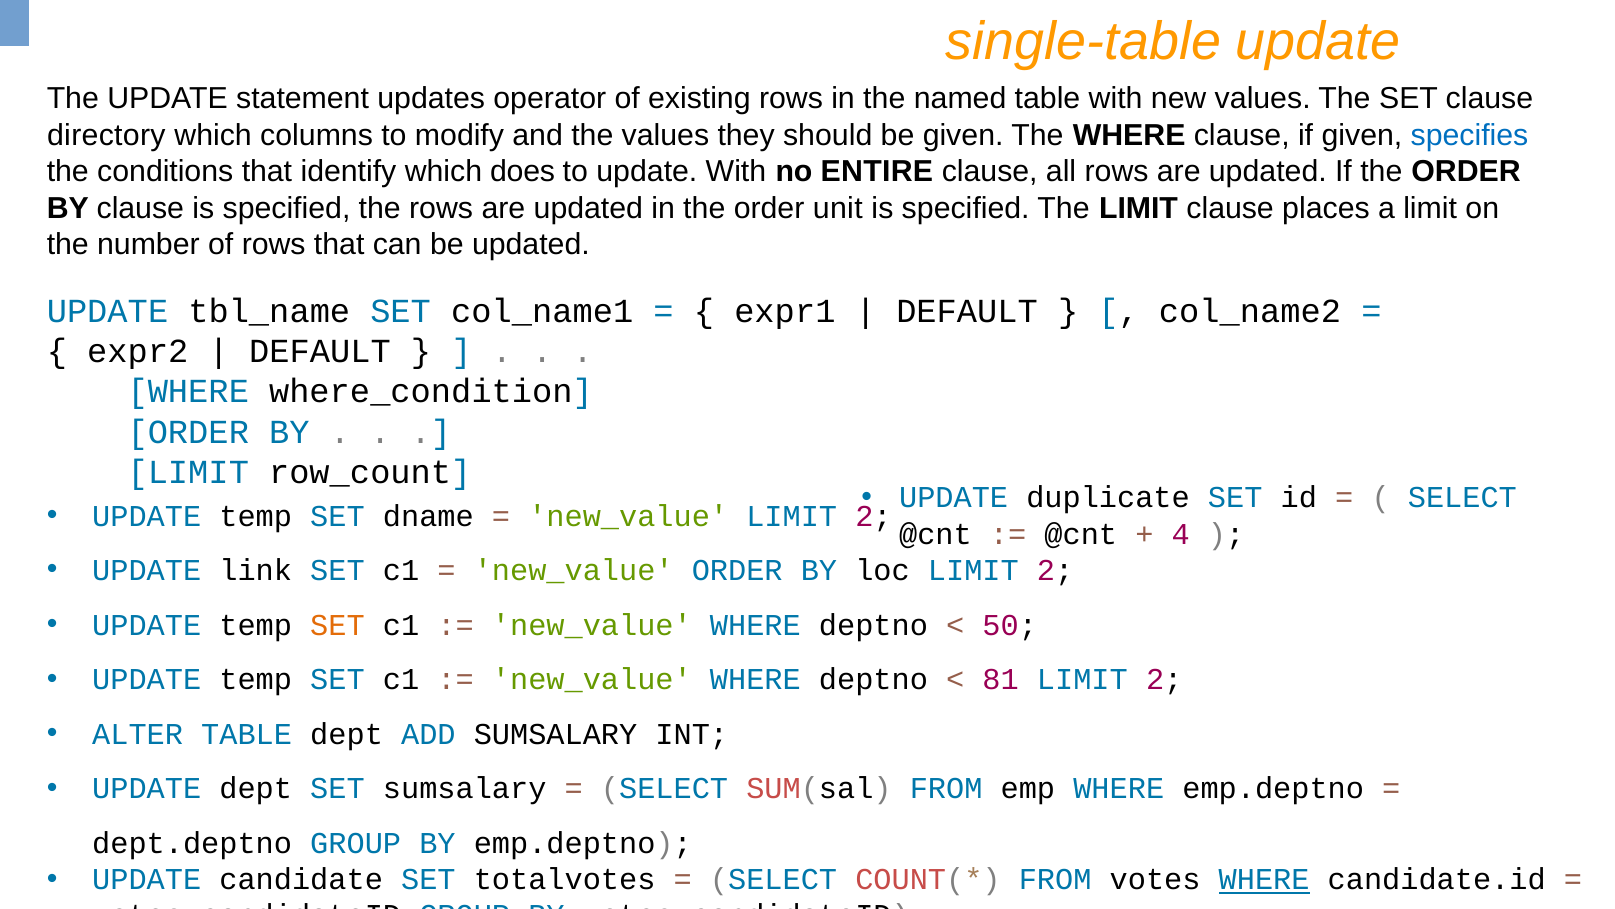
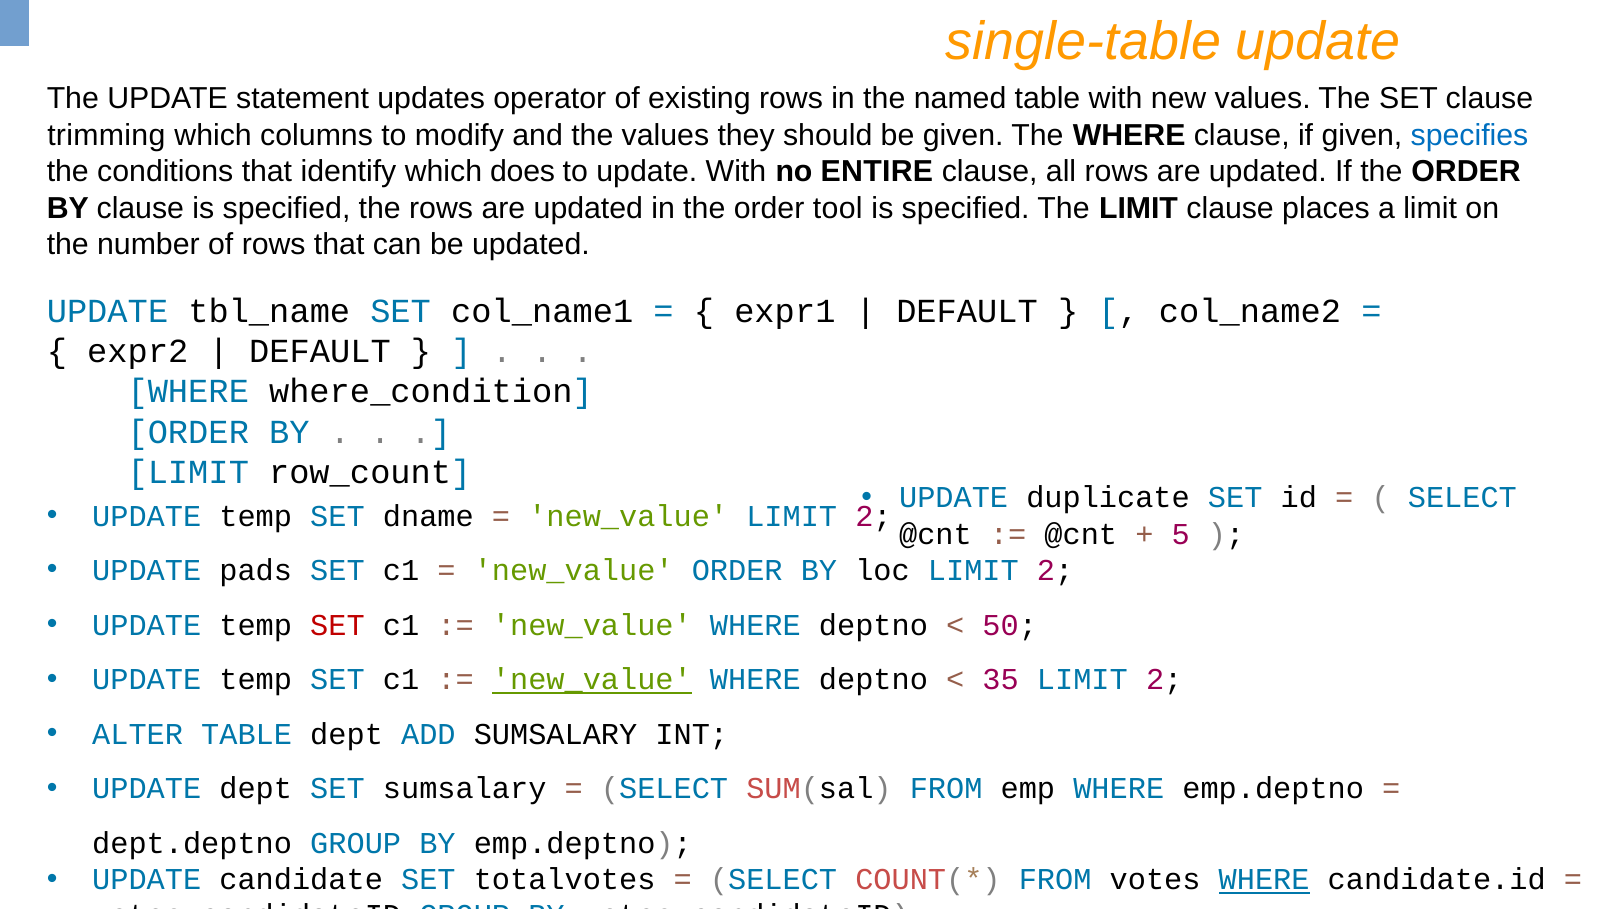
directory: directory -> trimming
unit: unit -> tool
4: 4 -> 5
link: link -> pads
SET at (338, 625) colour: orange -> red
new_value at (592, 679) underline: none -> present
81: 81 -> 35
